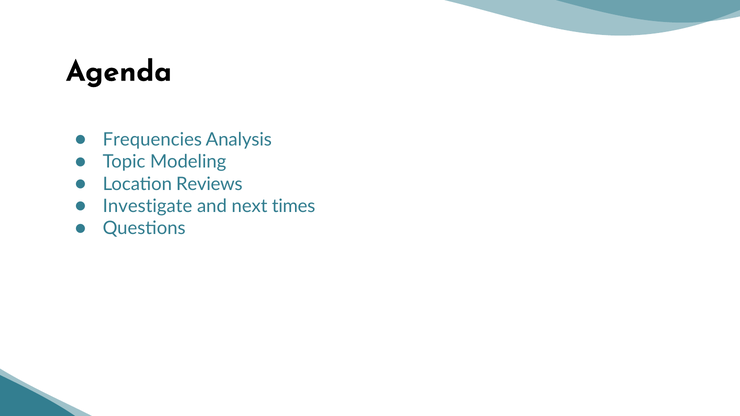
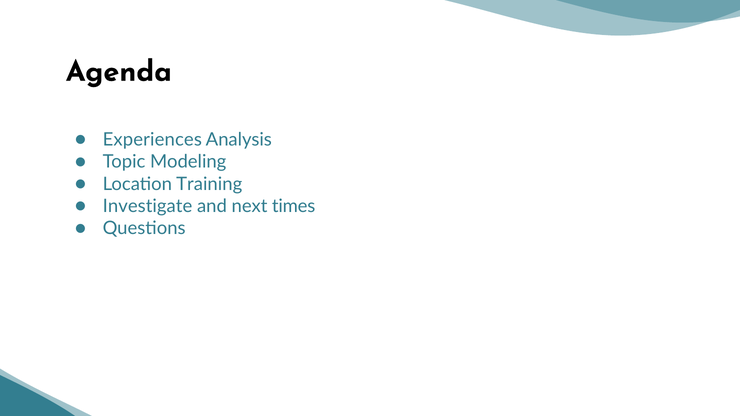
Frequencies: Frequencies -> Experiences
Reviews: Reviews -> Training
